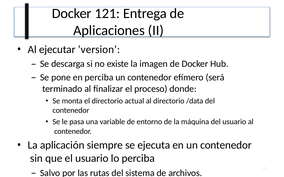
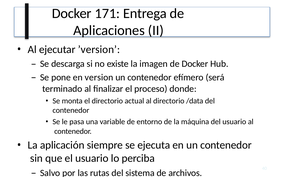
121: 121 -> 171
en perciba: perciba -> version
